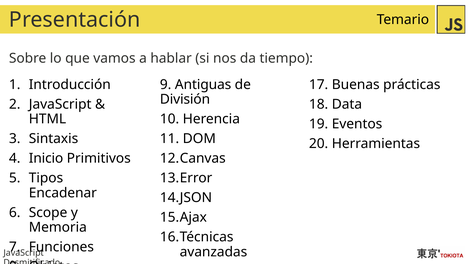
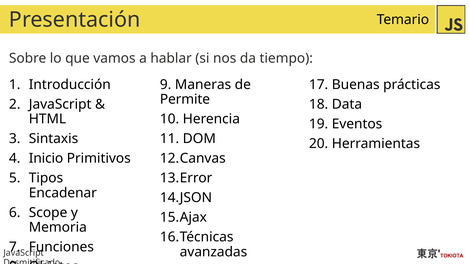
Antiguas: Antiguas -> Maneras
División: División -> Permite
